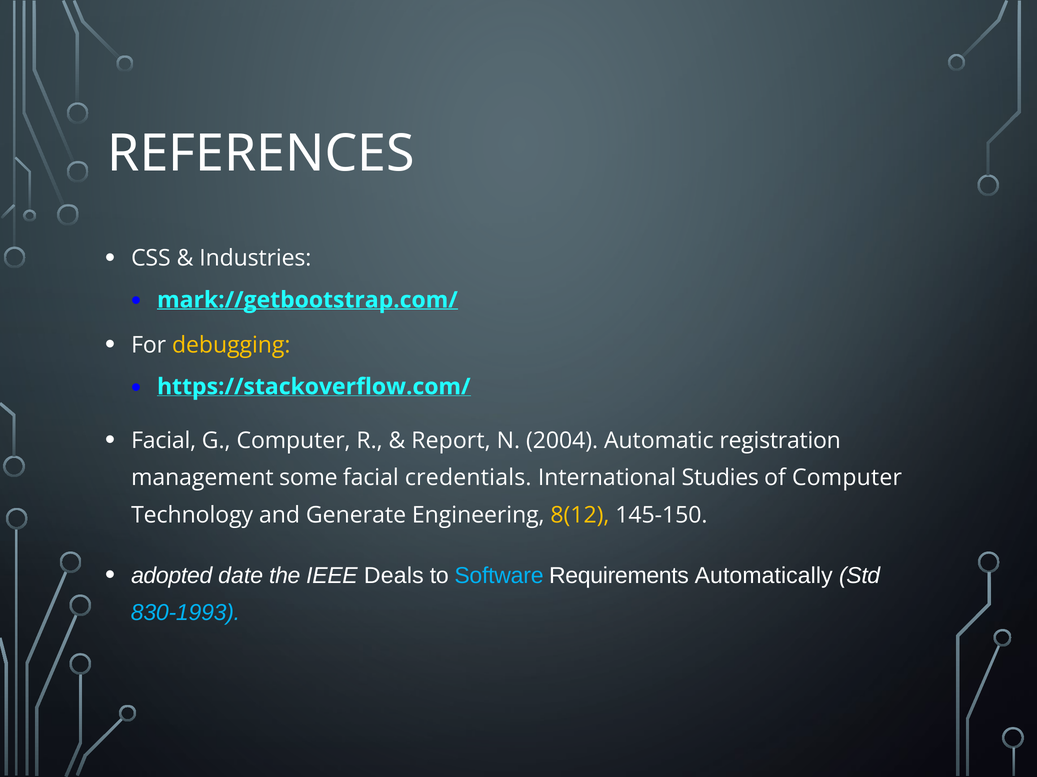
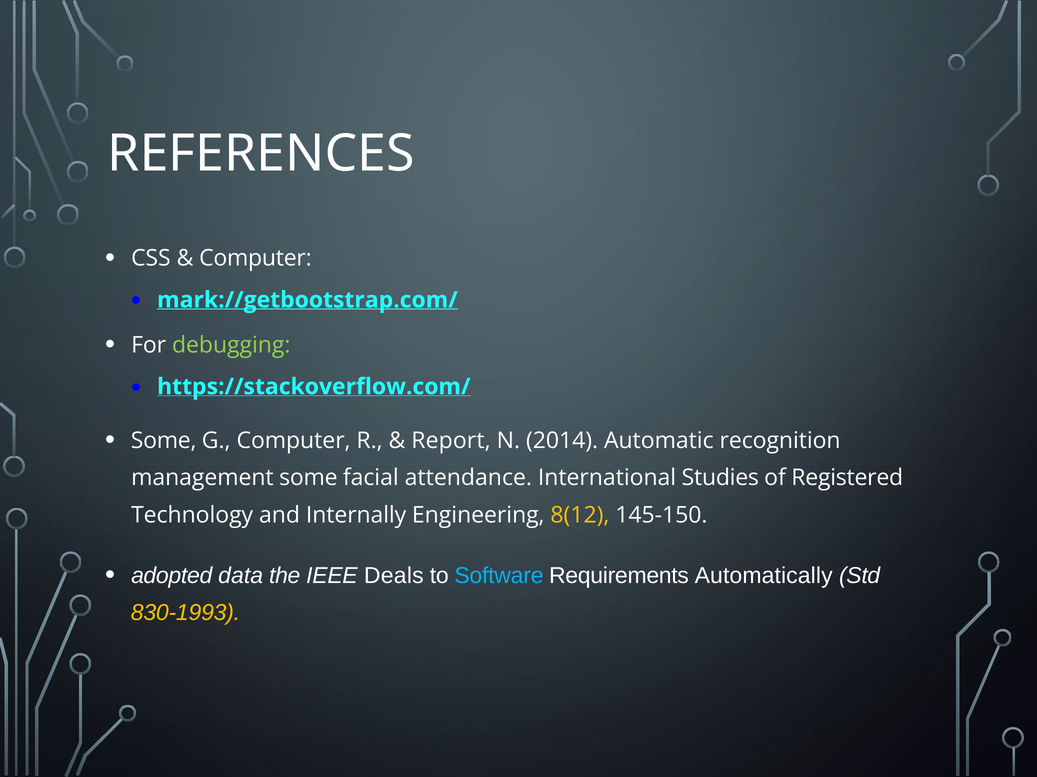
Industries at (255, 259): Industries -> Computer
debugging colour: yellow -> light green
Facial at (164, 441): Facial -> Some
2004: 2004 -> 2014
registration: registration -> recognition
credentials: credentials -> attendance
of Computer: Computer -> Registered
Generate: Generate -> Internally
date: date -> data
830-1993 colour: light blue -> yellow
